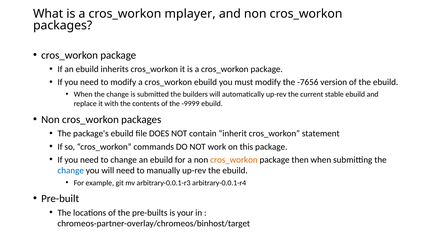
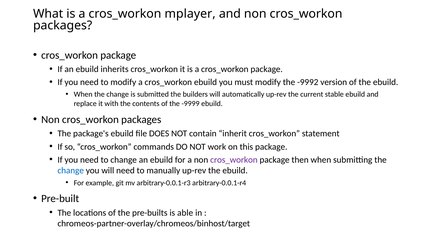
-7656: -7656 -> -9992
cros_workon at (234, 160) colour: orange -> purple
your: your -> able
